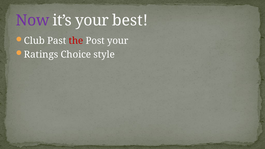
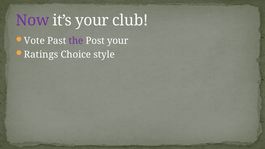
best: best -> club
Club: Club -> Vote
the colour: red -> purple
